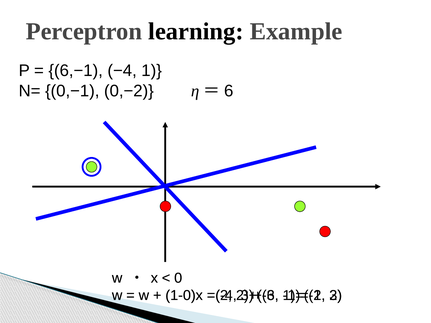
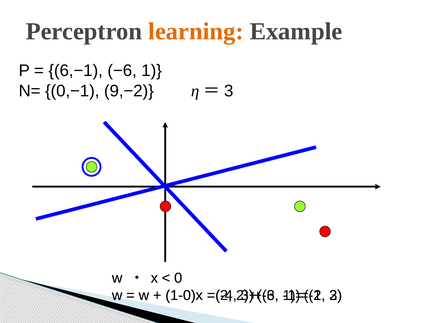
learning colour: black -> orange
−4: −4 -> −6
0,−2: 0,−2 -> 9,−2
6 at (229, 91): 6 -> 3
